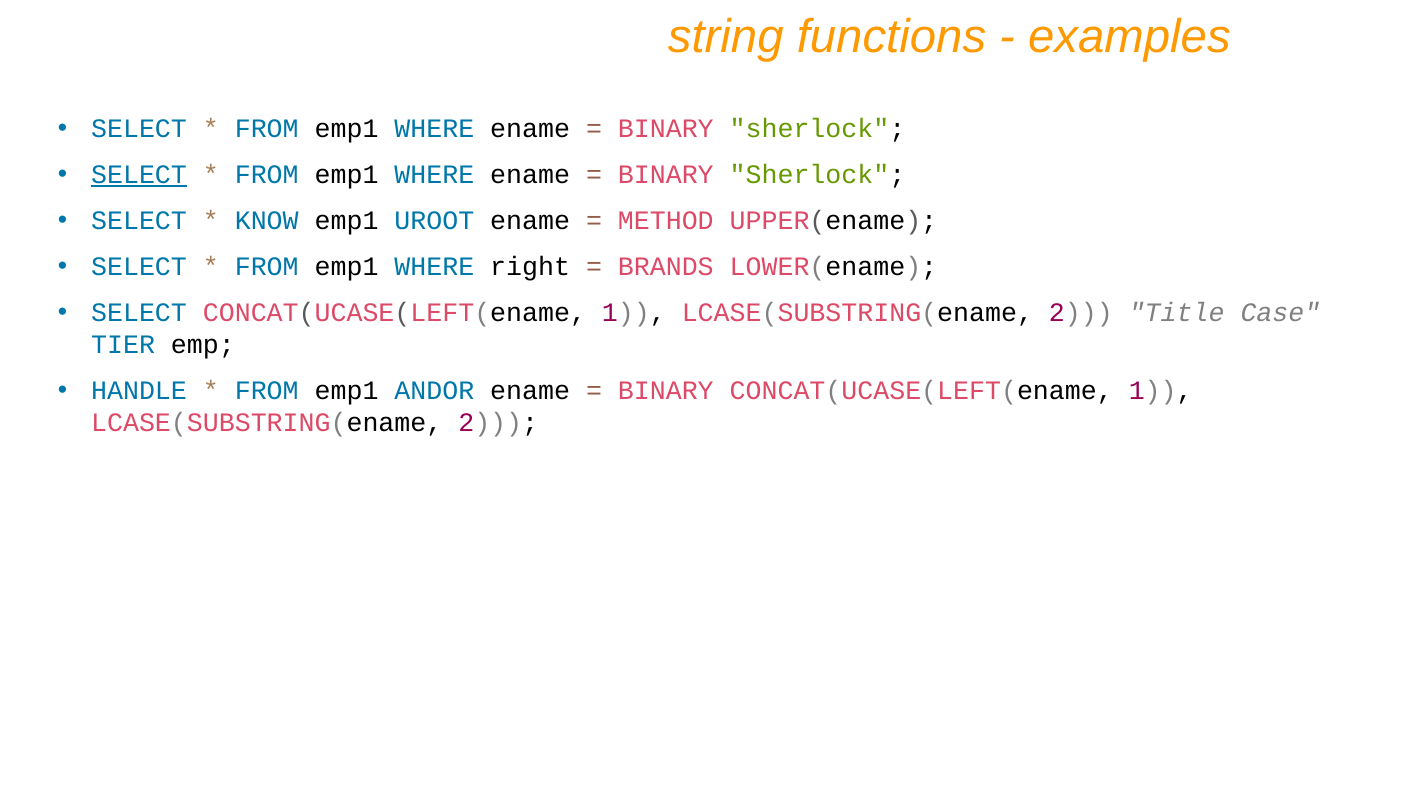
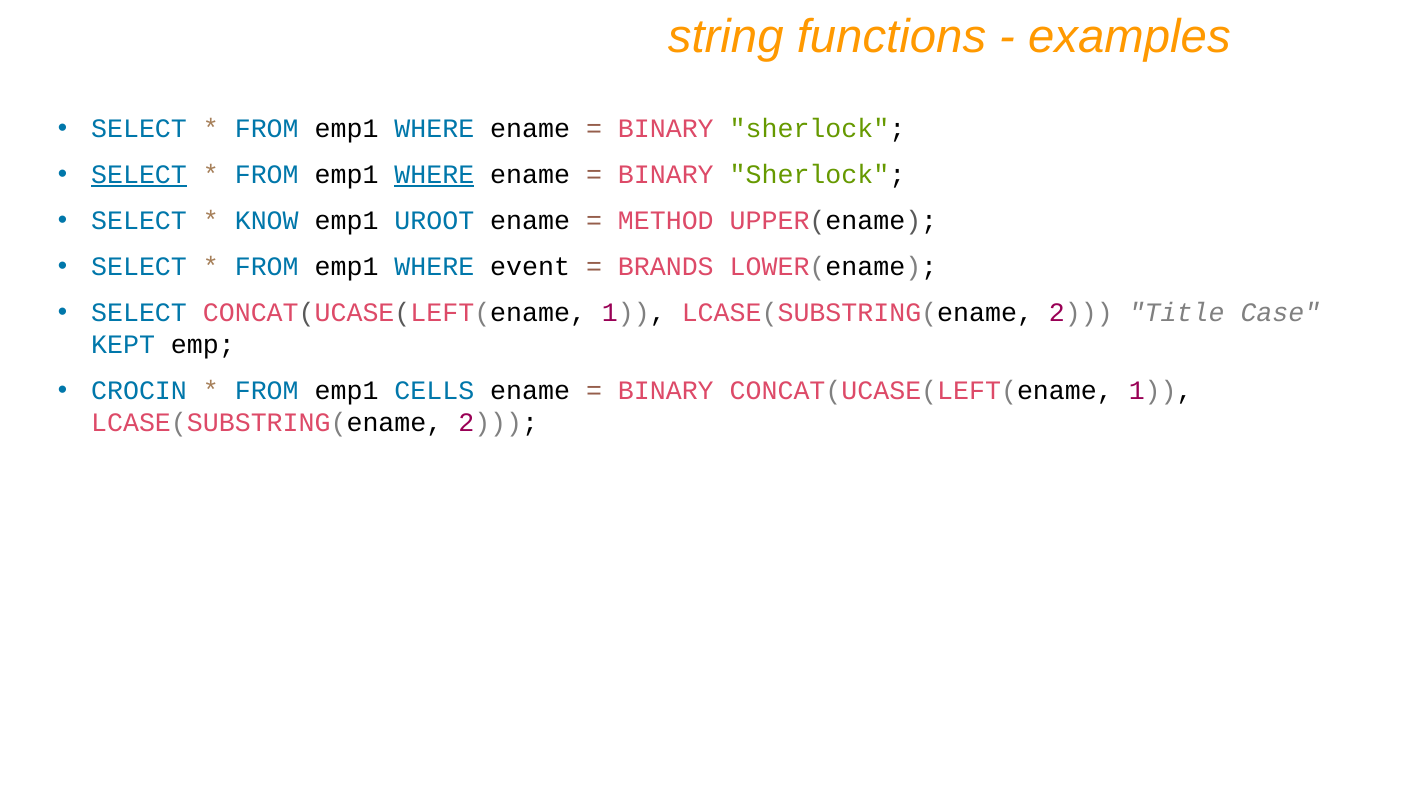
WHERE at (434, 175) underline: none -> present
right: right -> event
TIER: TIER -> KEPT
HANDLE: HANDLE -> CROCIN
ANDOR: ANDOR -> CELLS
